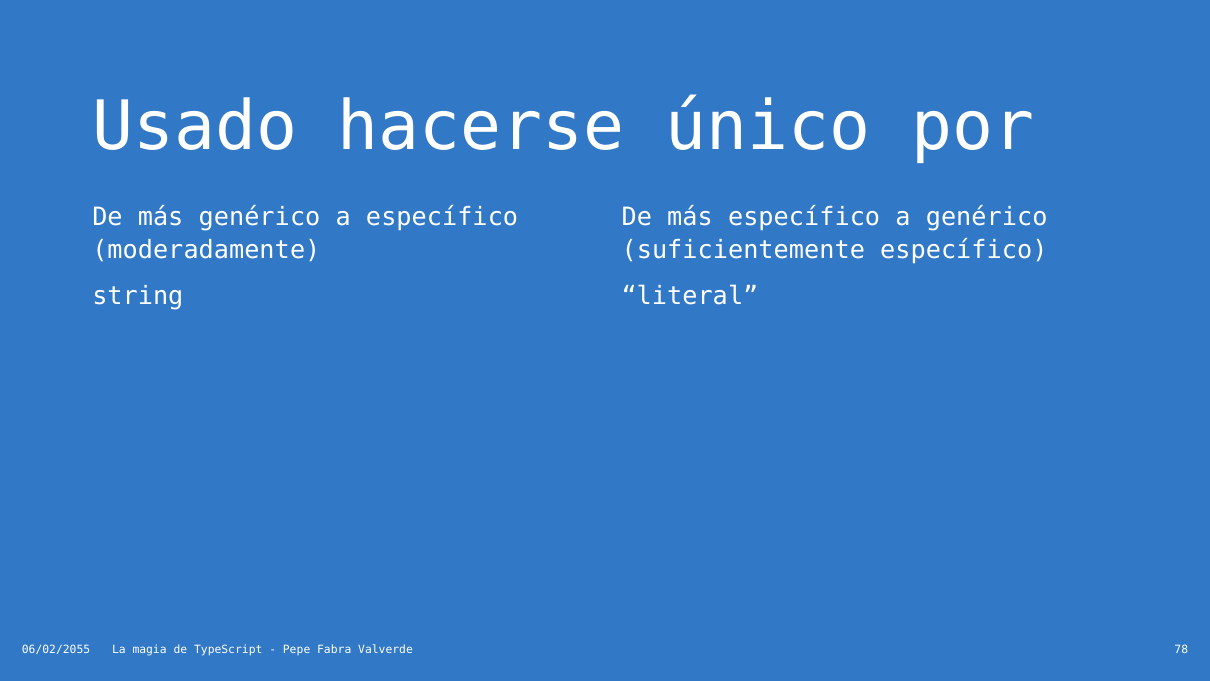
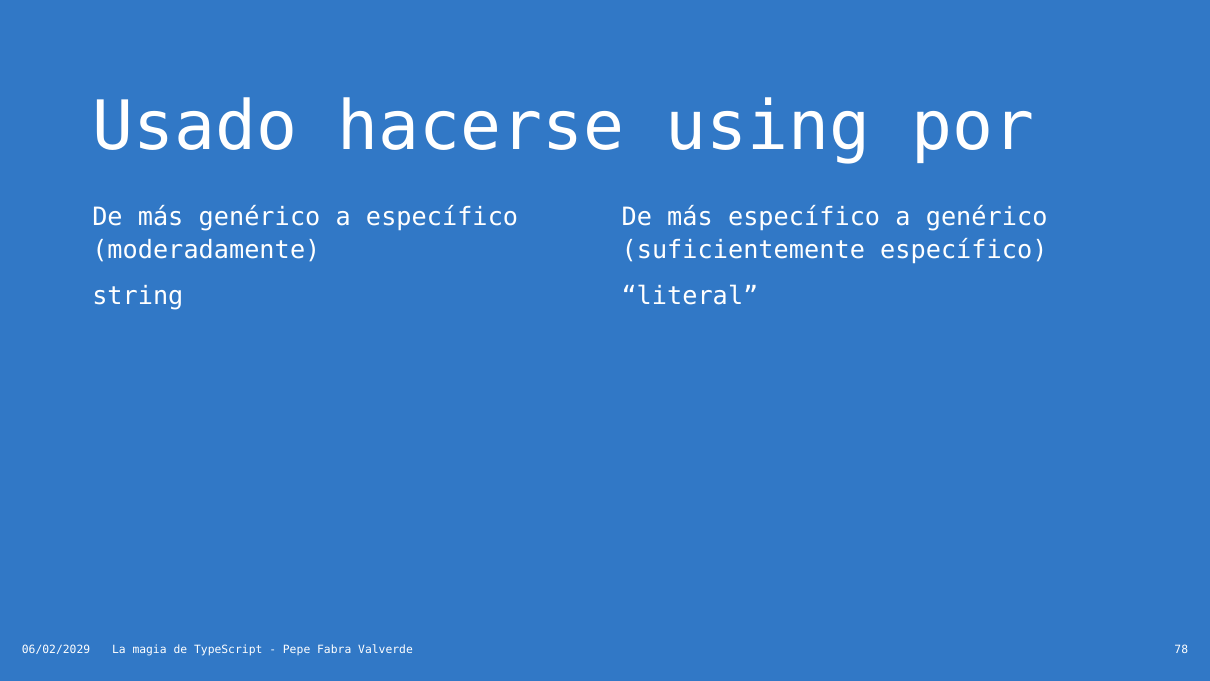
único: único -> using
06/02/2055: 06/02/2055 -> 06/02/2029
